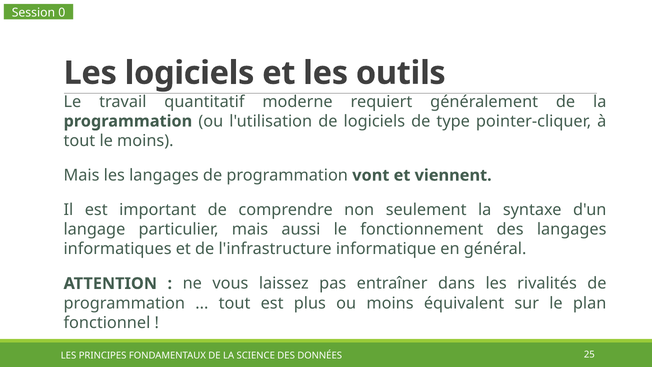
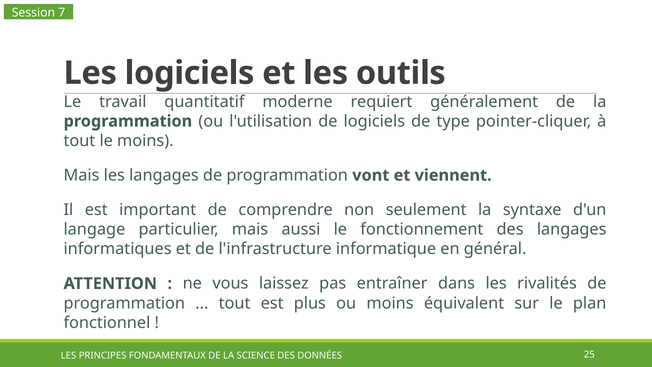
0: 0 -> 7
